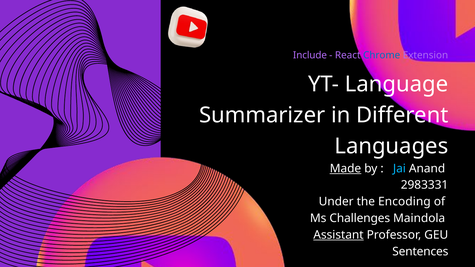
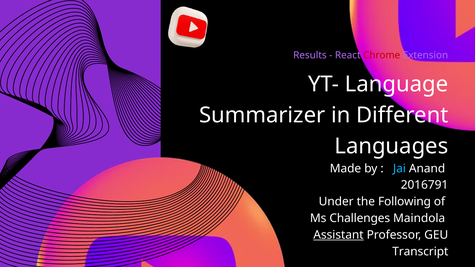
Include: Include -> Results
Chrome colour: blue -> red
Made underline: present -> none
2983331: 2983331 -> 2016791
Encoding: Encoding -> Following
Sentences: Sentences -> Transcript
